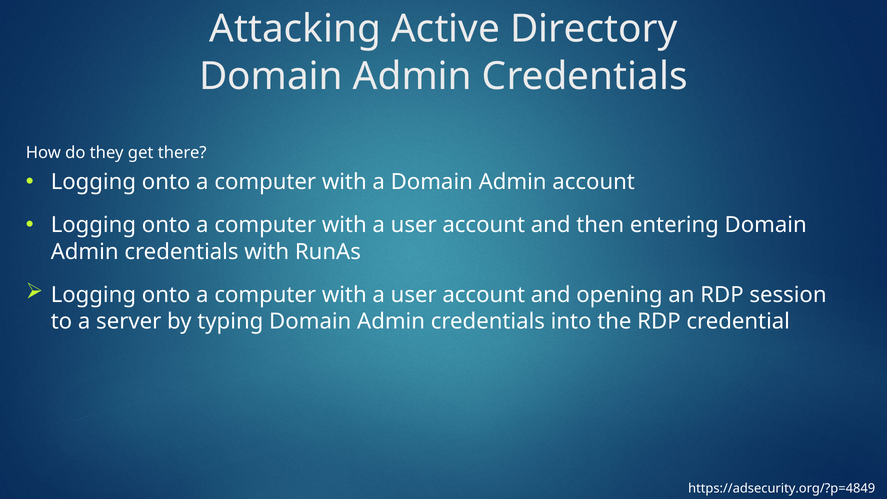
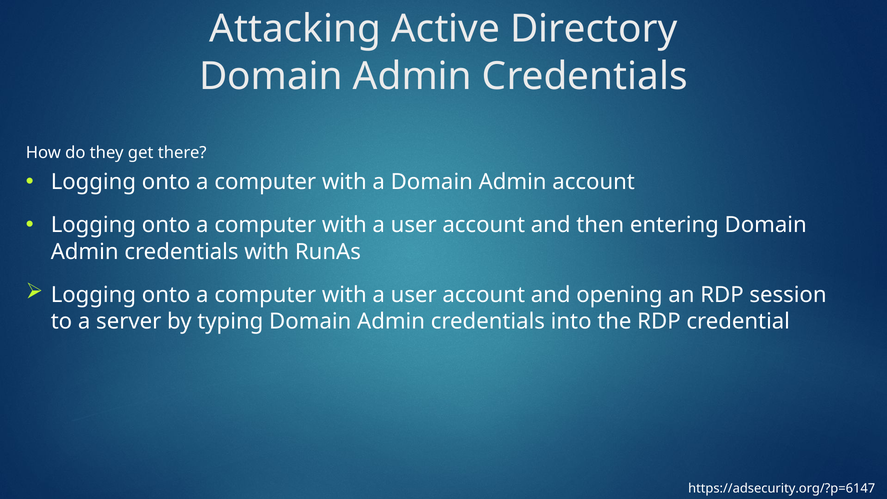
https://adsecurity.org/?p=4849: https://adsecurity.org/?p=4849 -> https://adsecurity.org/?p=6147
